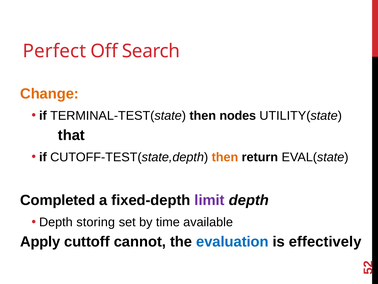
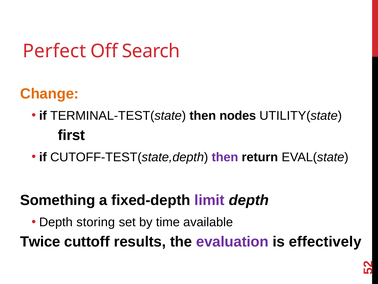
that: that -> first
then at (225, 157) colour: orange -> purple
Completed: Completed -> Something
Apply: Apply -> Twice
cannot: cannot -> results
evaluation colour: blue -> purple
